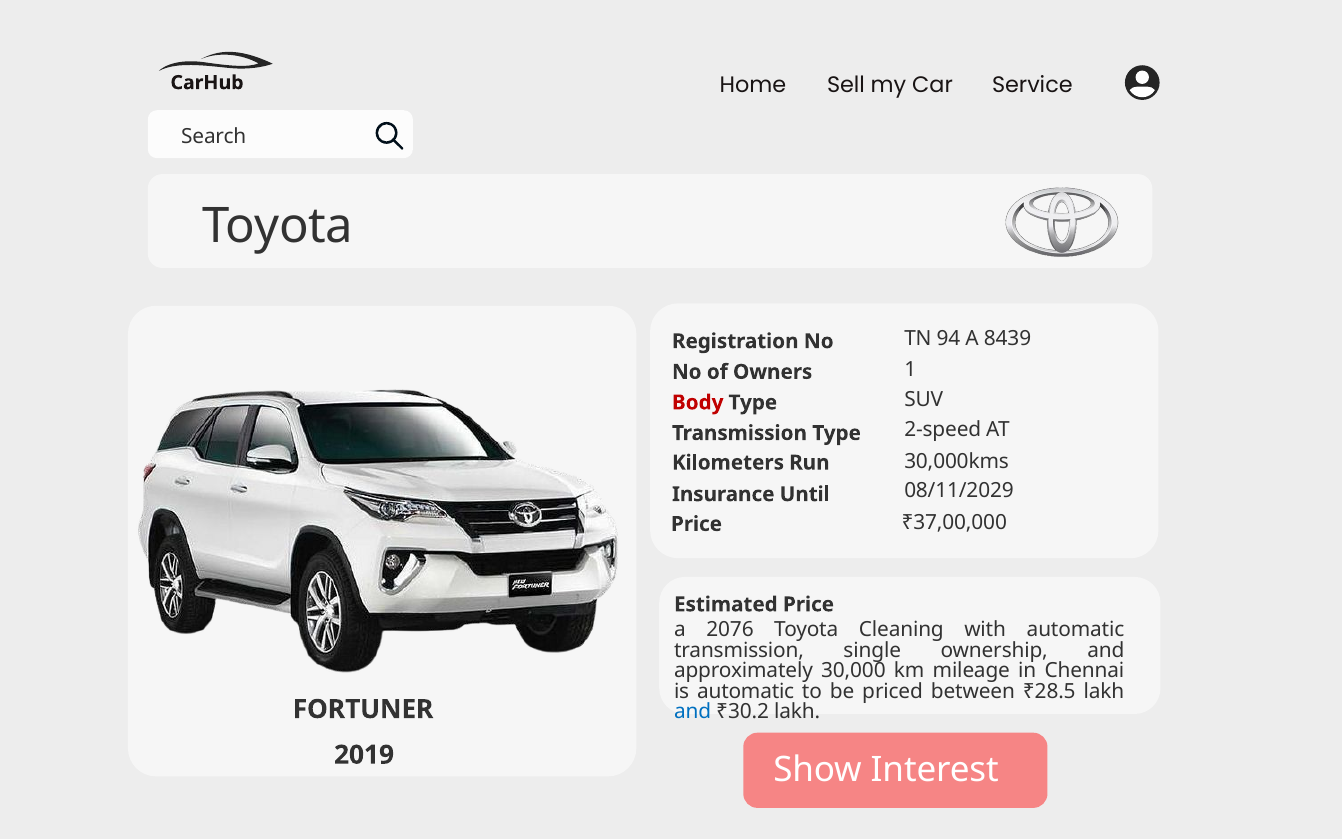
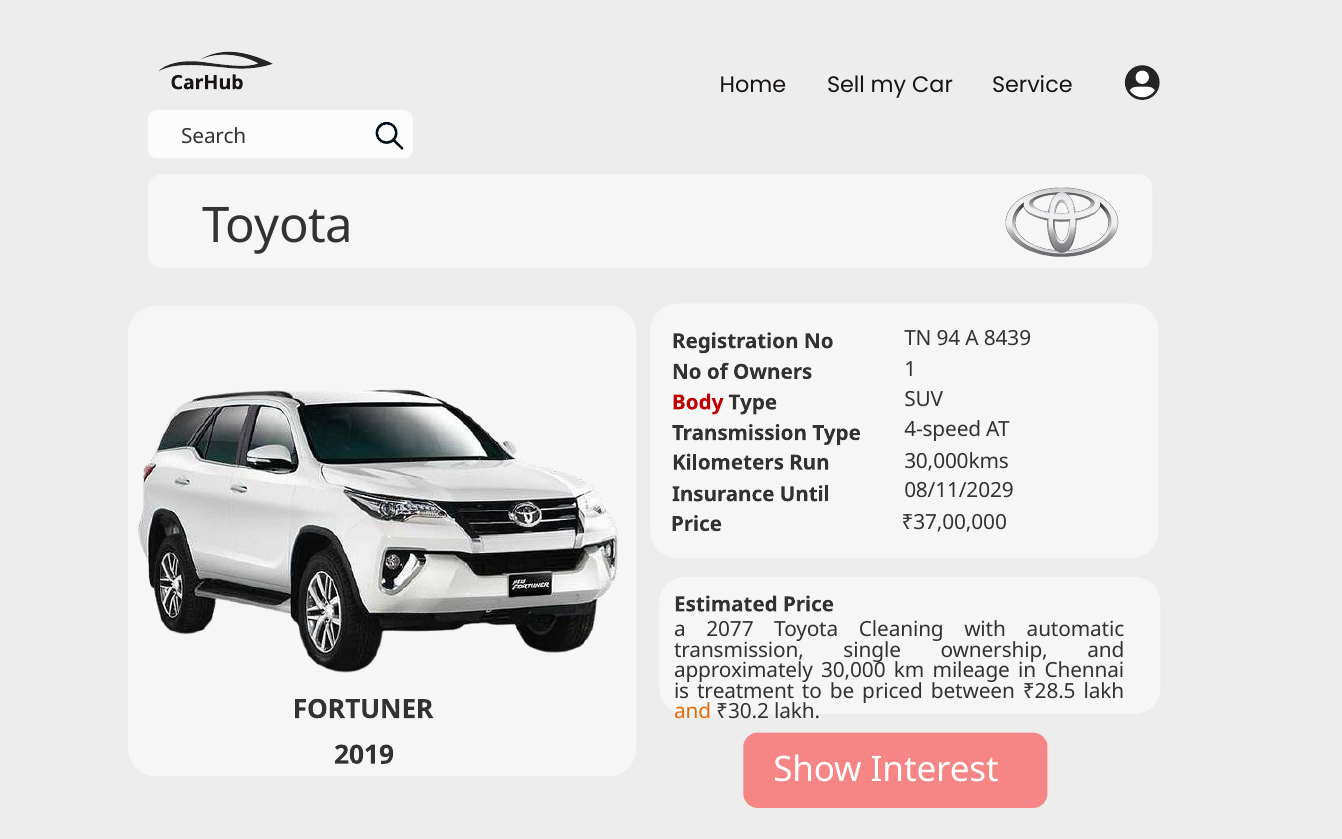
2-speed: 2-speed -> 4-speed
2076: 2076 -> 2077
is automatic: automatic -> treatment
and at (693, 711) colour: blue -> orange
